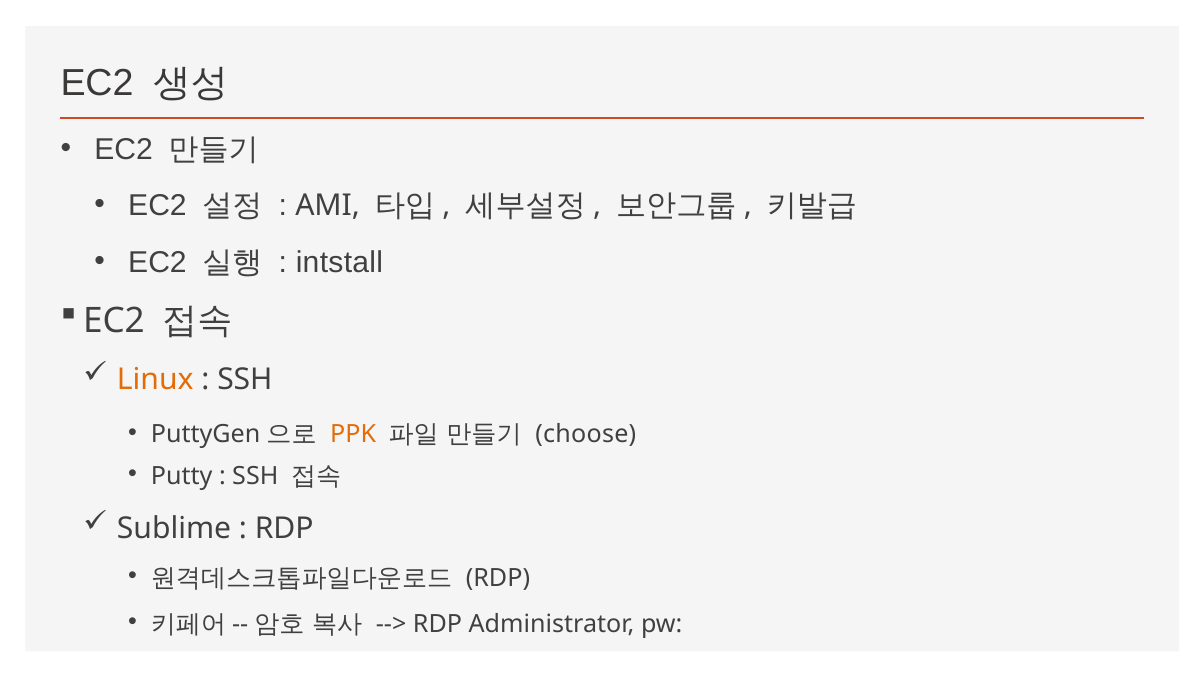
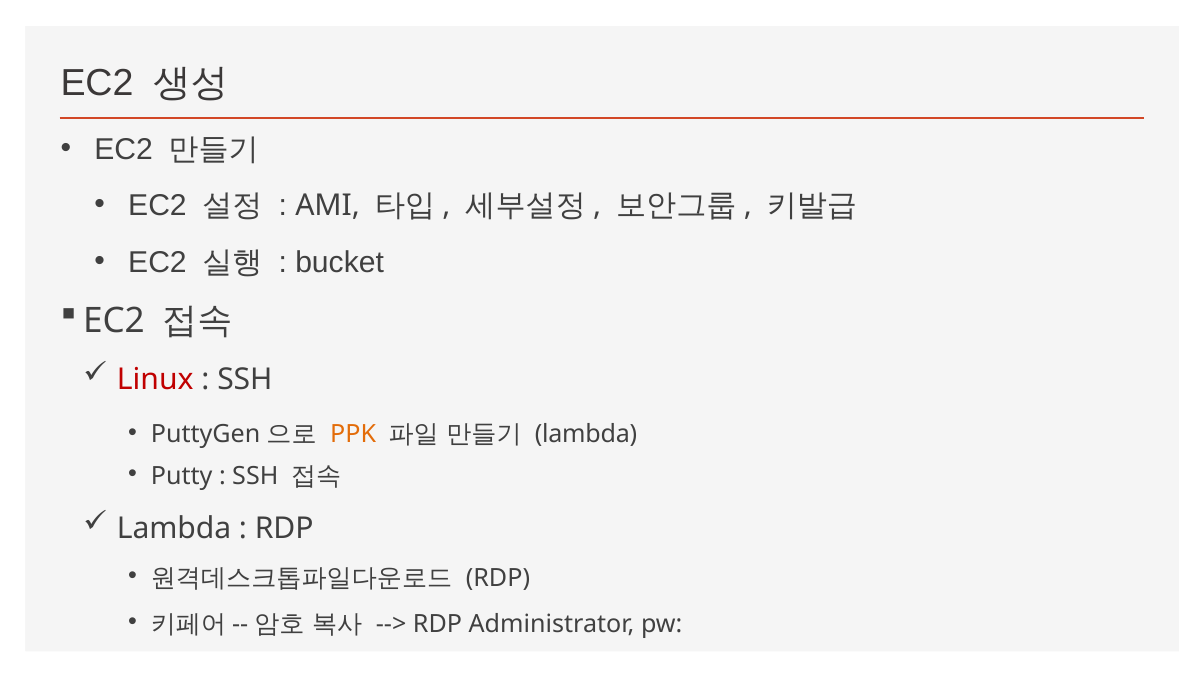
intstall: intstall -> bucket
Linux colour: orange -> red
choose at (586, 434): choose -> lambda
Sublime at (174, 529): Sublime -> Lambda
